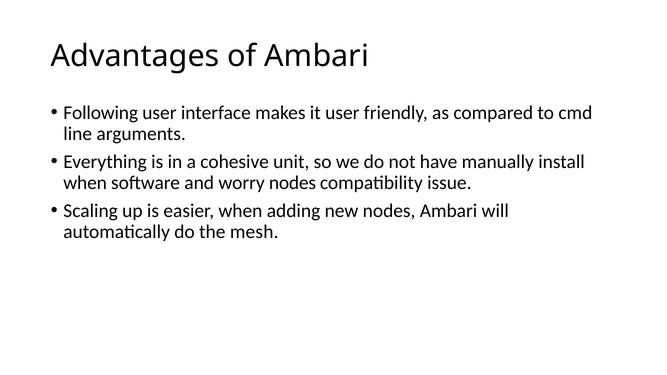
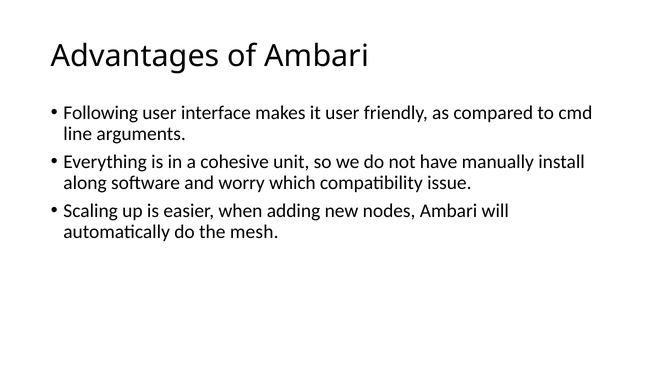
when at (85, 183): when -> along
worry nodes: nodes -> which
